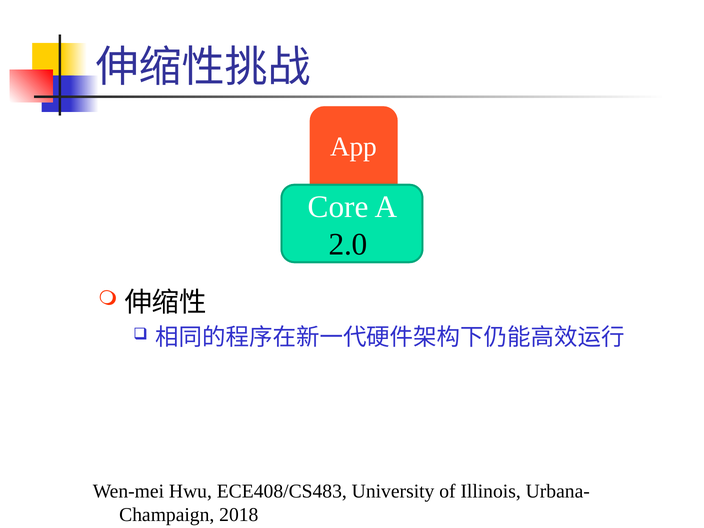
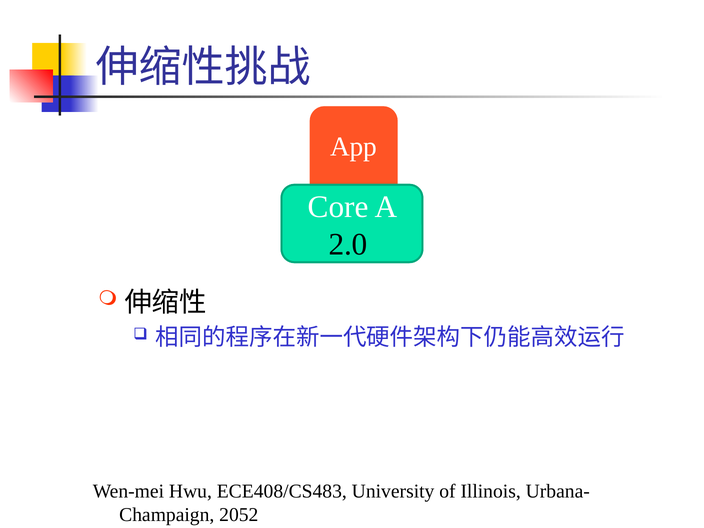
2018: 2018 -> 2052
